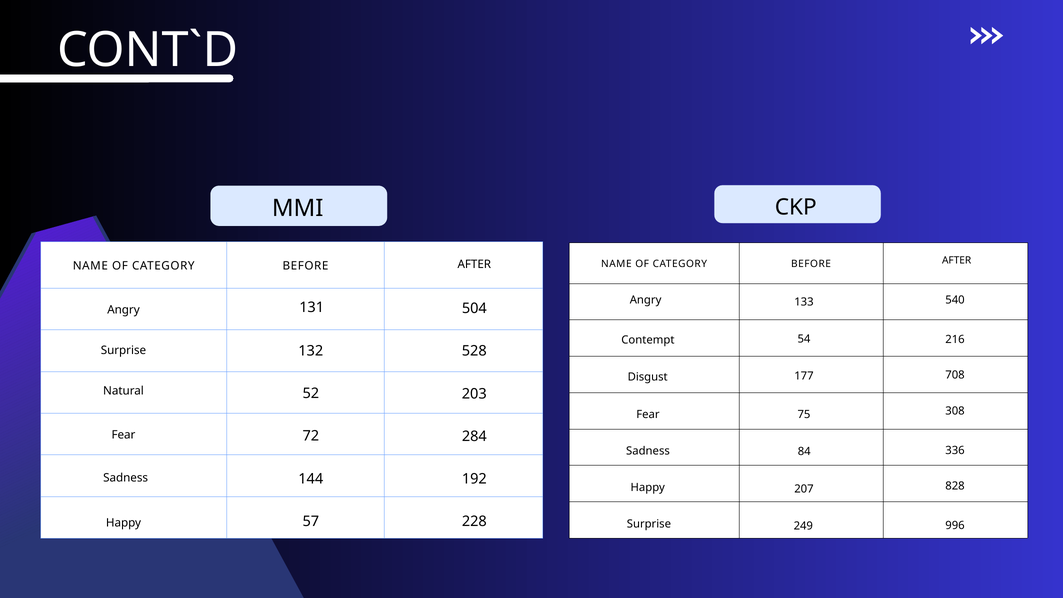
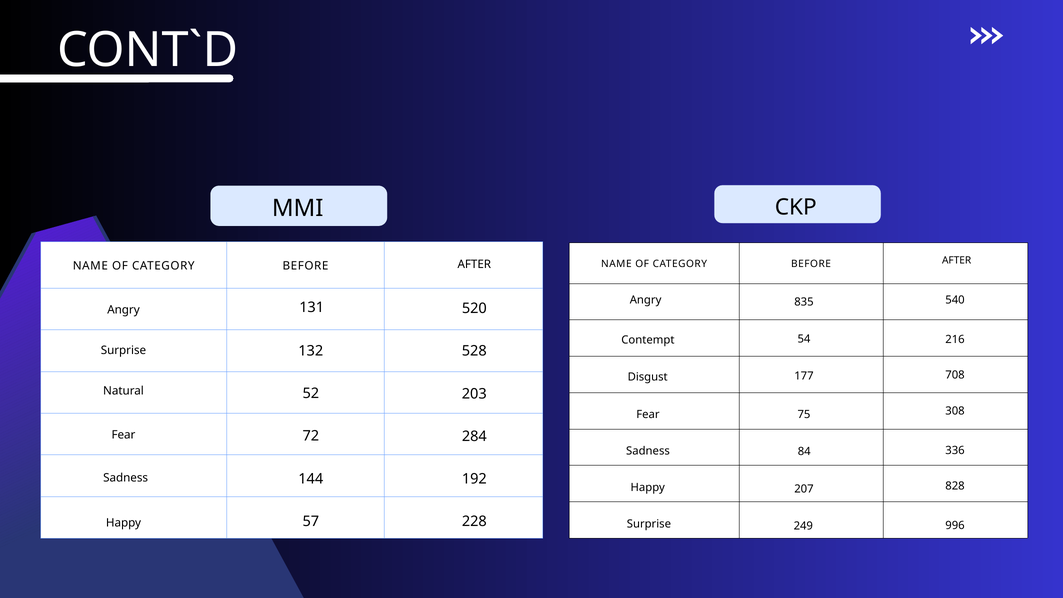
133: 133 -> 835
504: 504 -> 520
